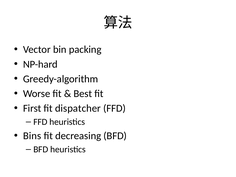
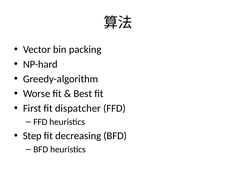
Bins: Bins -> Step
